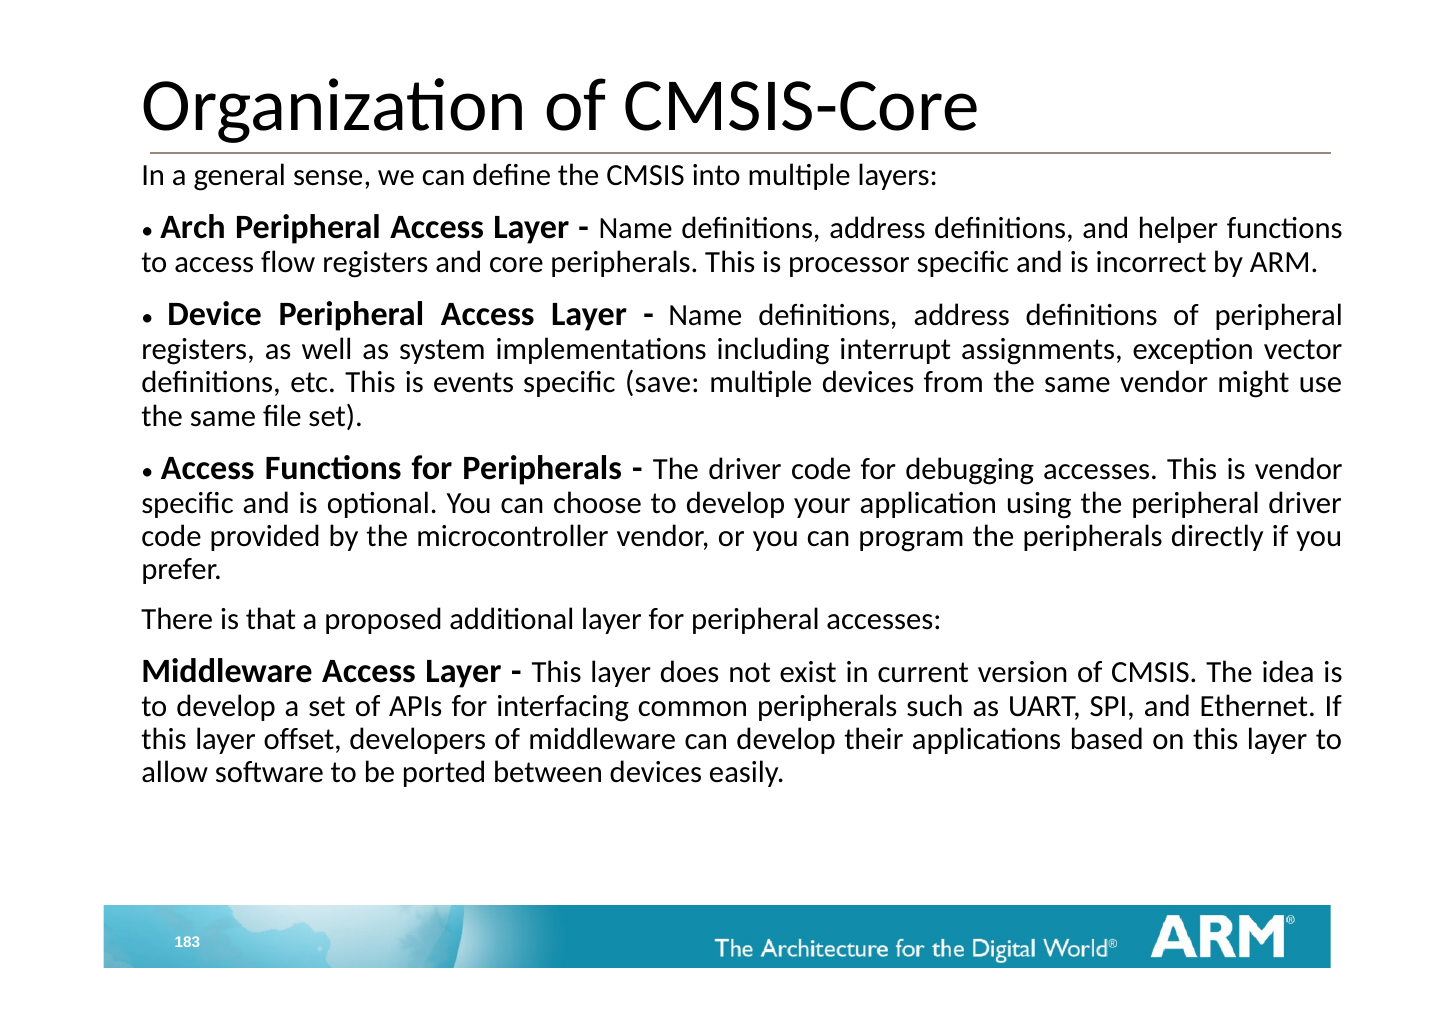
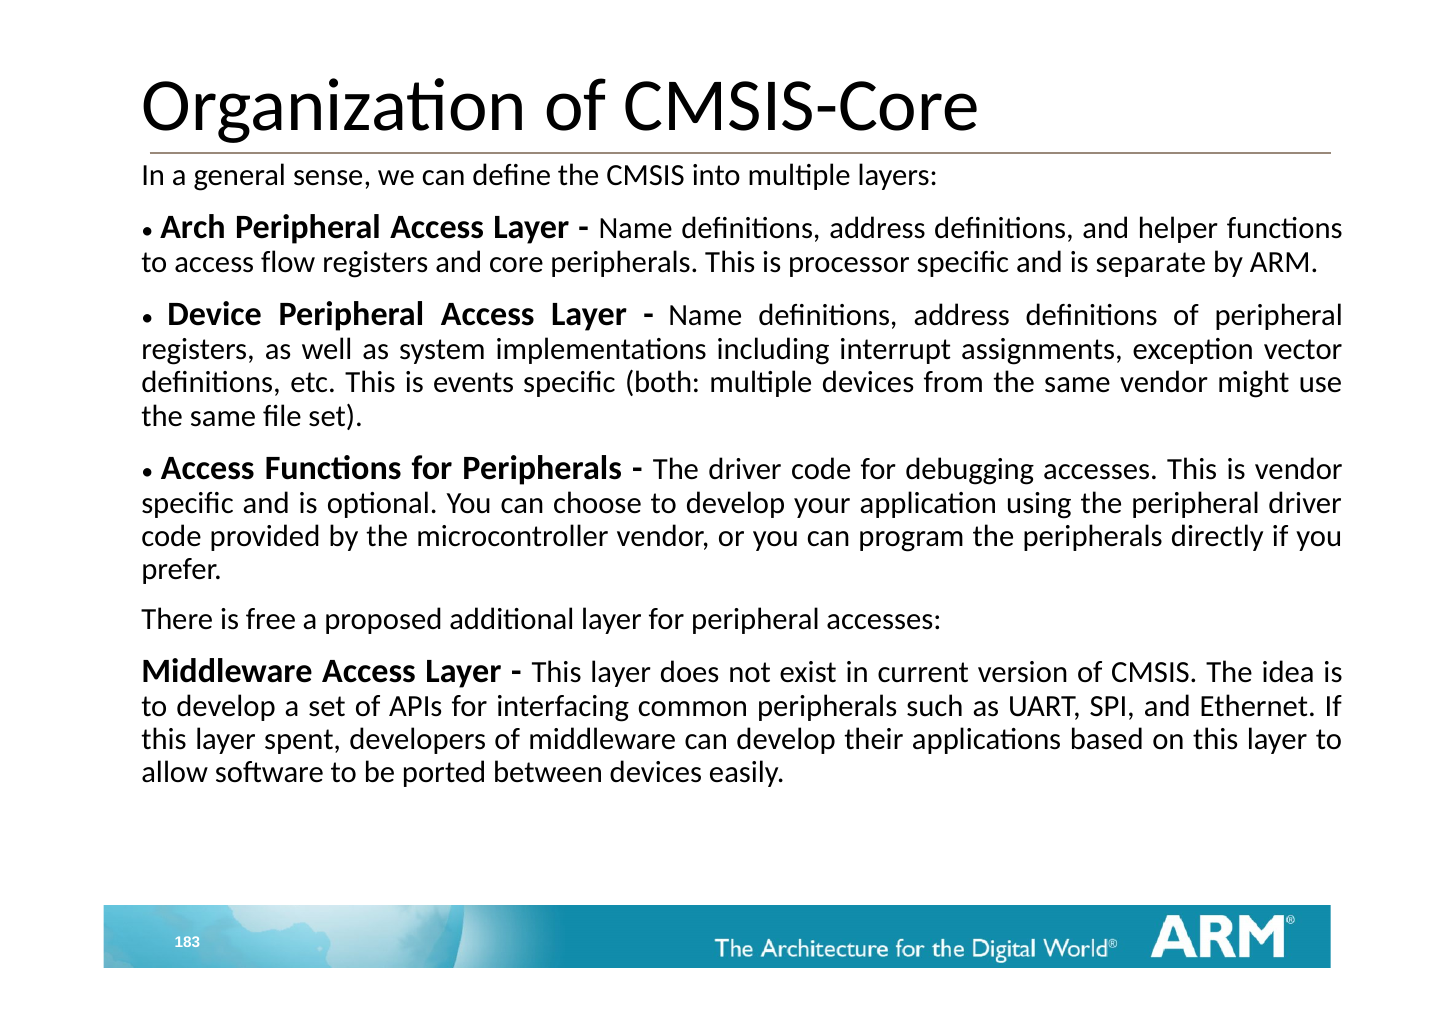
incorrect: incorrect -> separate
save: save -> both
that: that -> free
offset: offset -> spent
